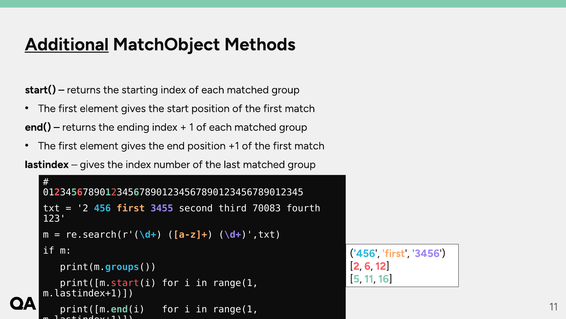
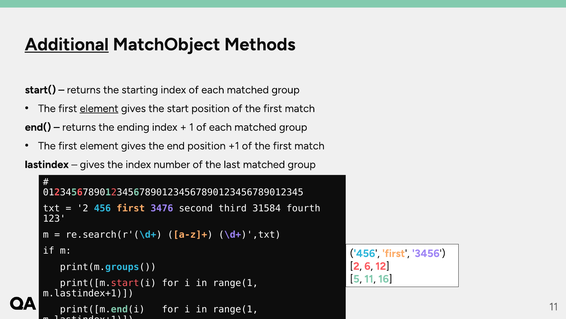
element at (99, 108) underline: none -> present
3455: 3455 -> 3476
70083: 70083 -> 31584
